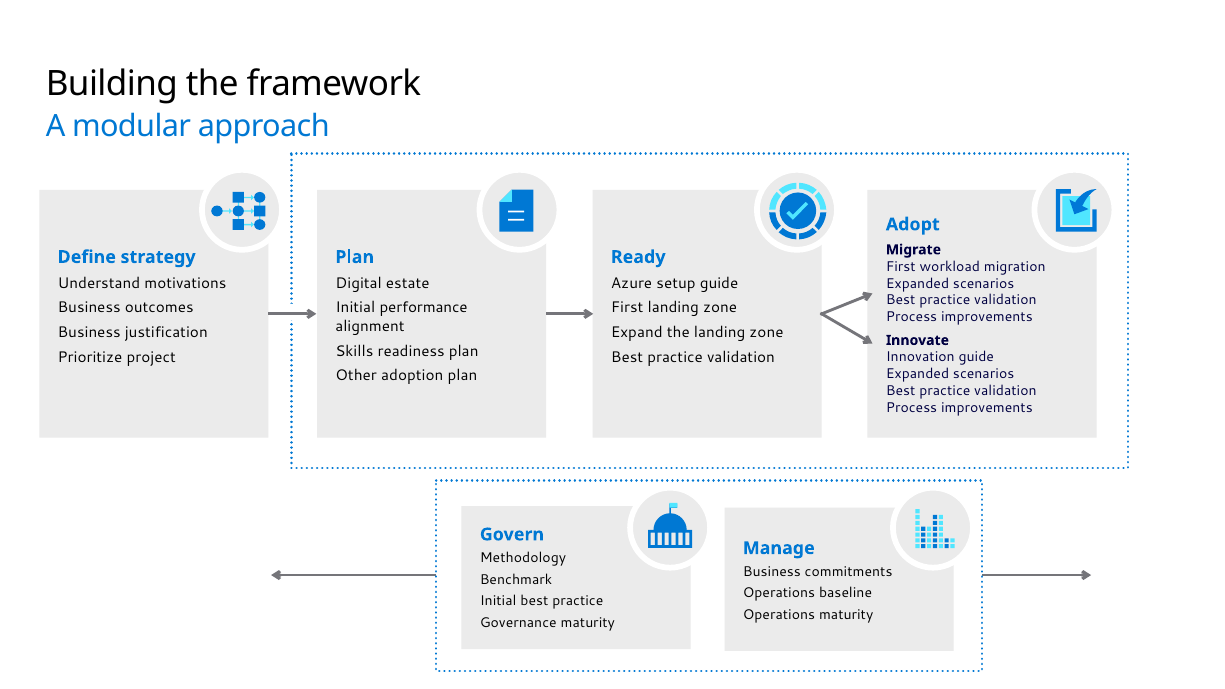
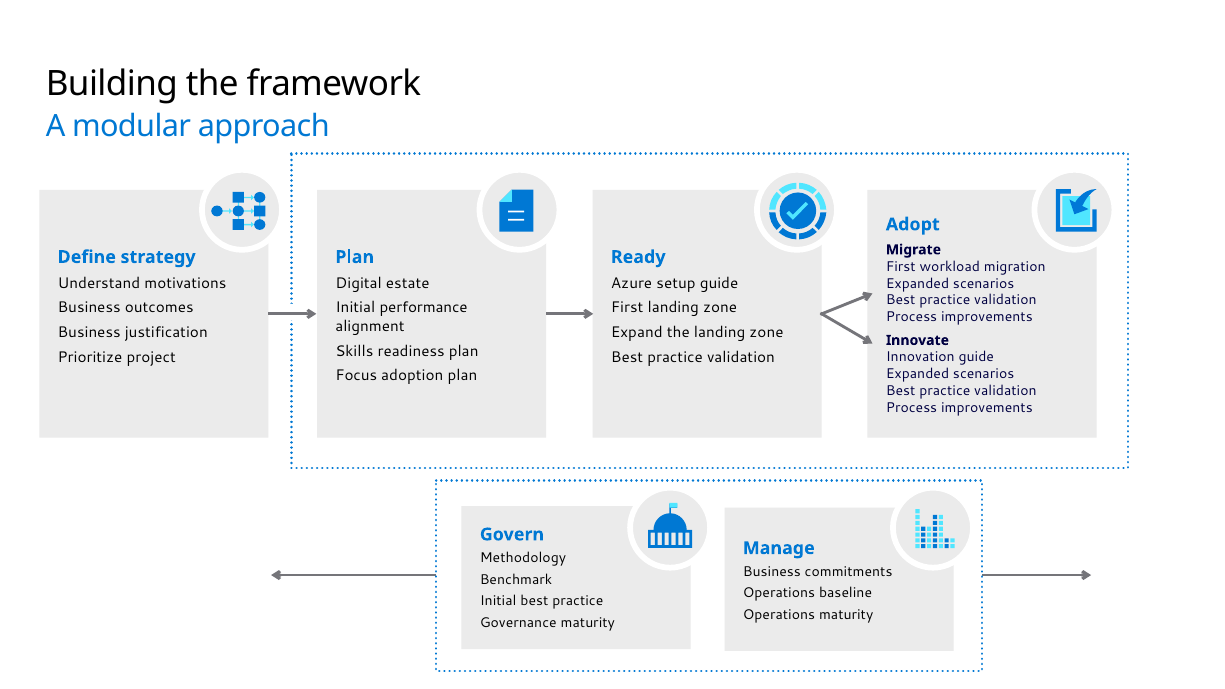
Other: Other -> Focus
